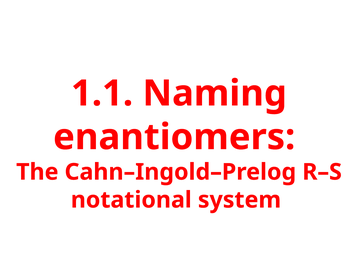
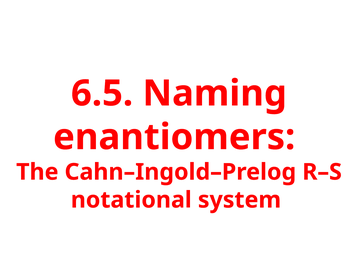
1.1: 1.1 -> 6.5
